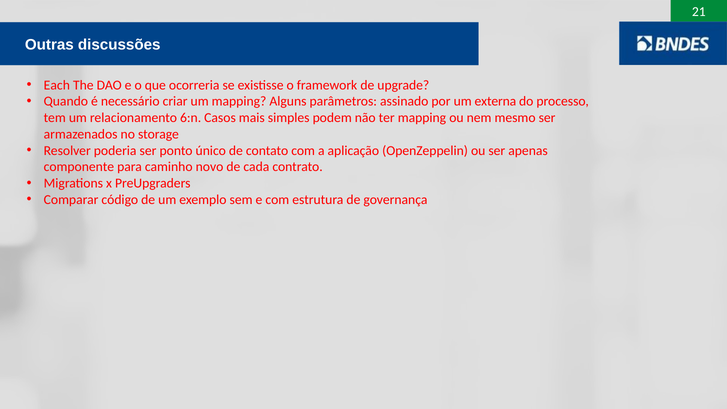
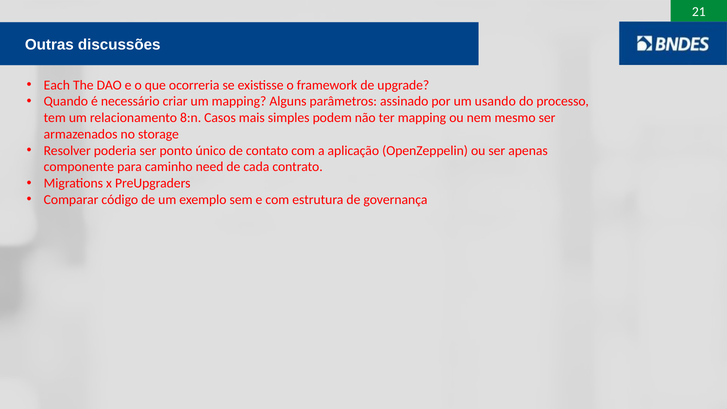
externa: externa -> usando
6:n: 6:n -> 8:n
novo: novo -> need
